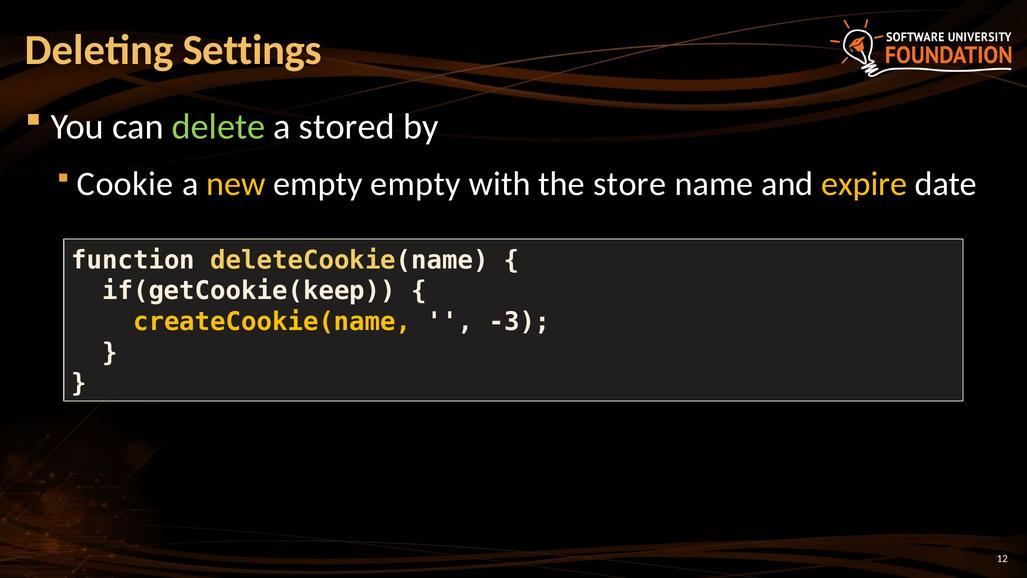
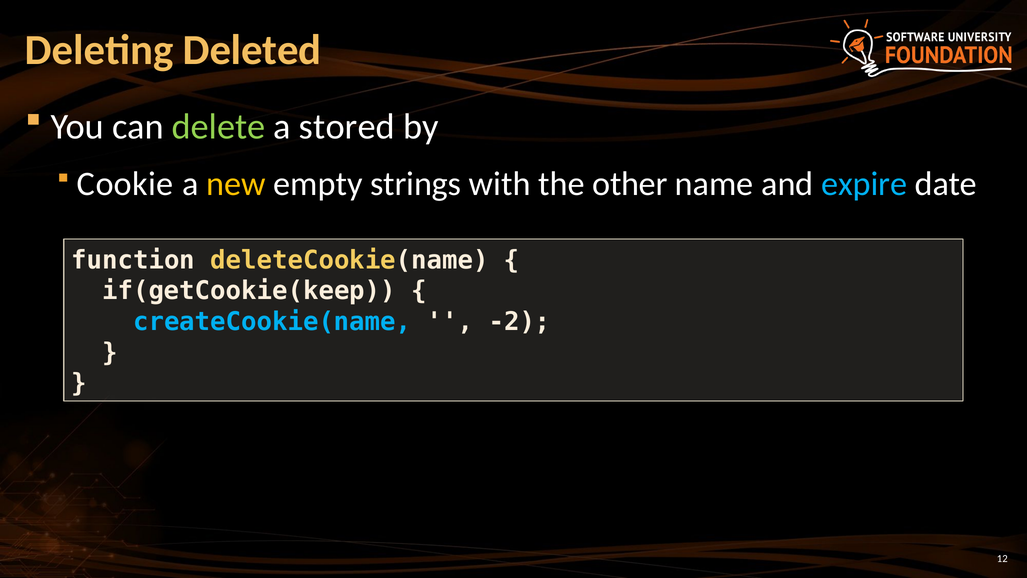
Settings: Settings -> Deleted
empty empty: empty -> strings
store: store -> other
expire colour: yellow -> light blue
createCookie(name colour: yellow -> light blue
-3: -3 -> -2
